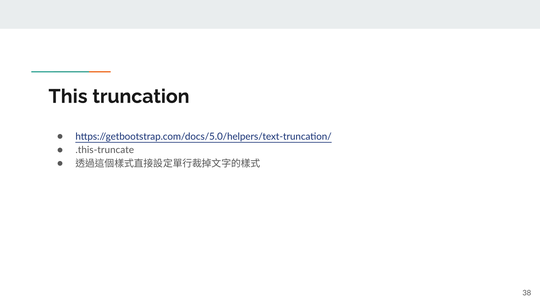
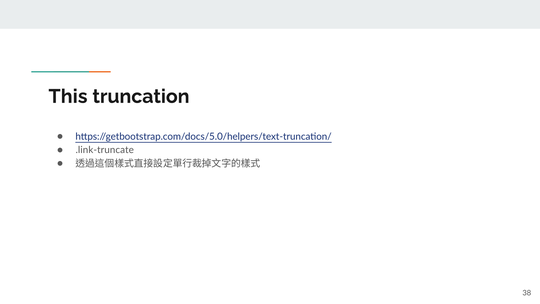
.this-truncate: .this-truncate -> .link-truncate
